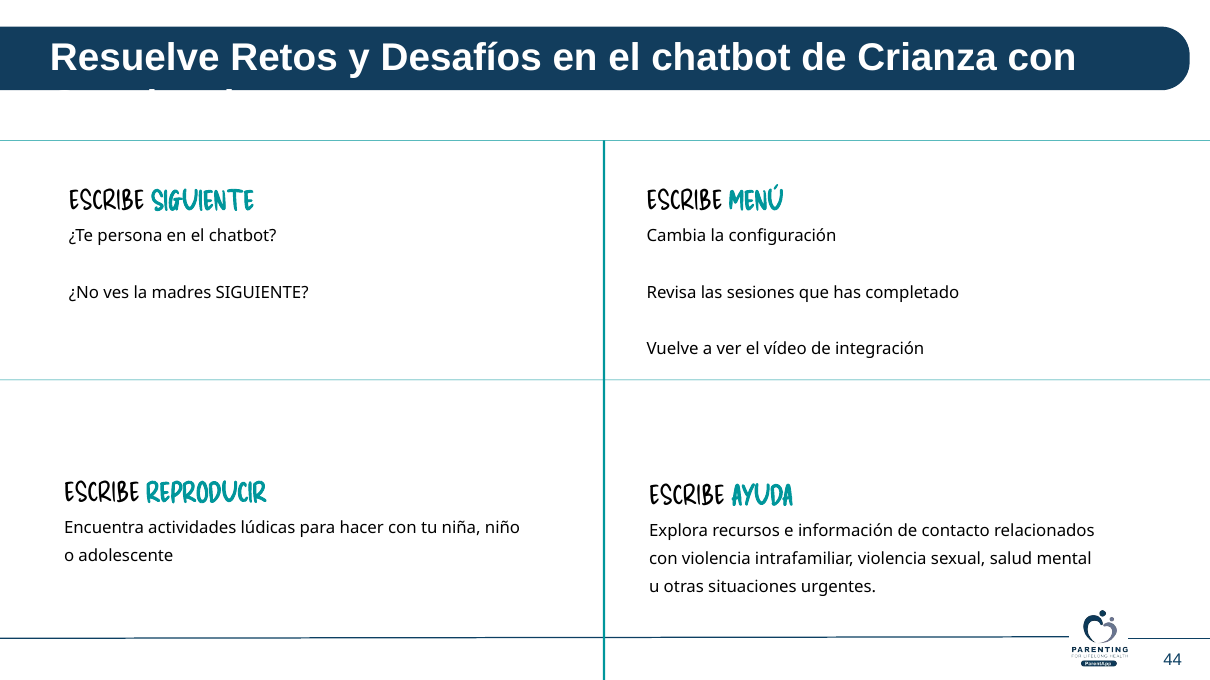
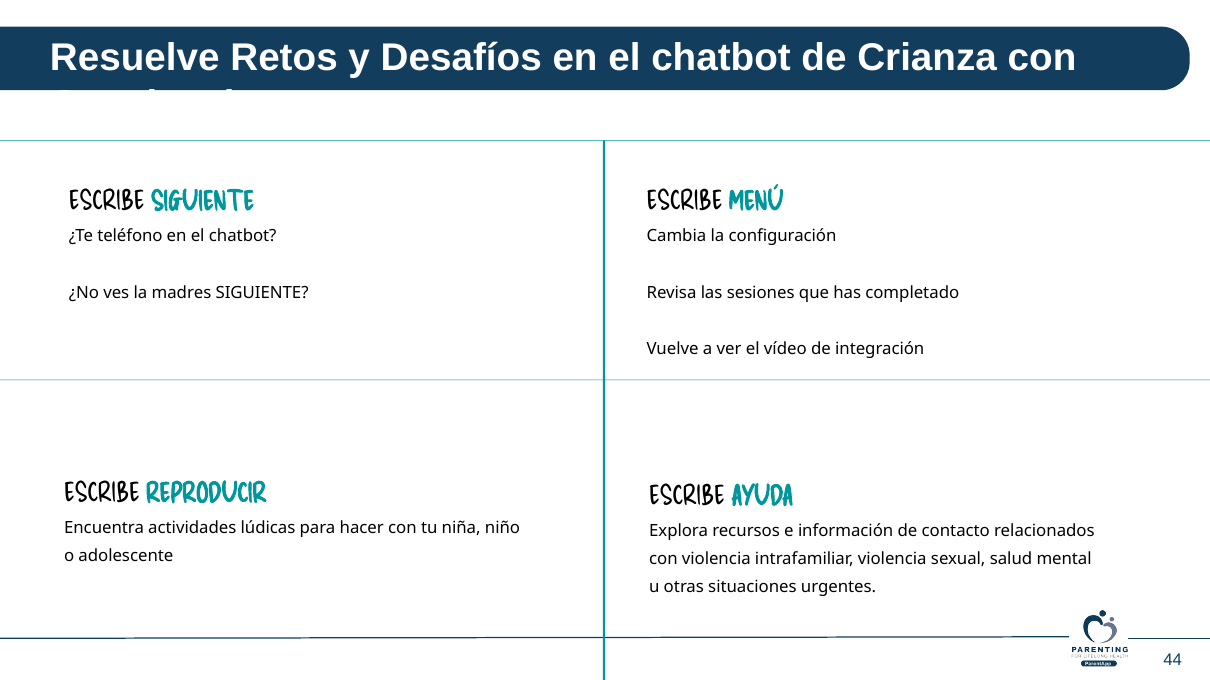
persona: persona -> teléfono
